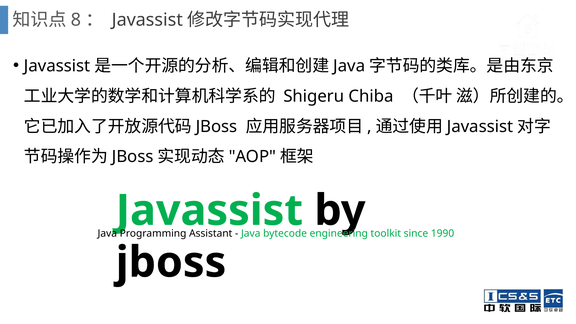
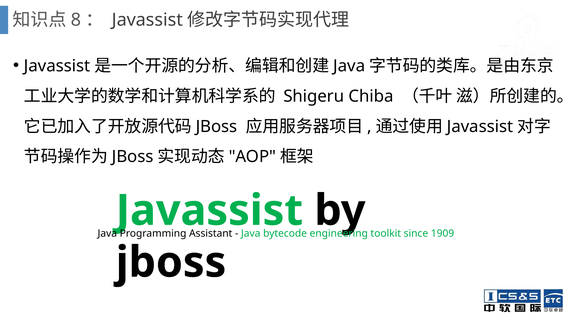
1990: 1990 -> 1909
